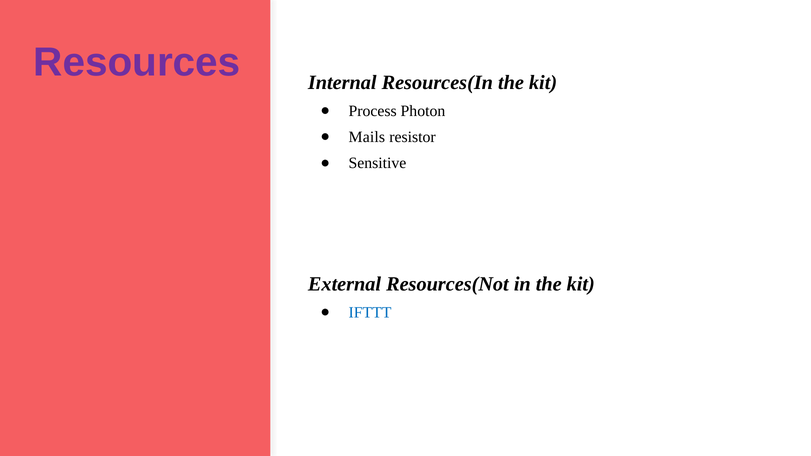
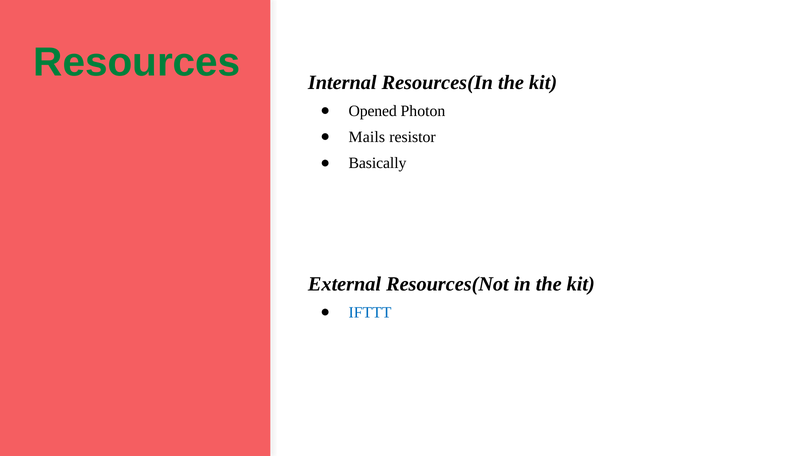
Resources colour: purple -> green
Process: Process -> Opened
Sensitive: Sensitive -> Basically
